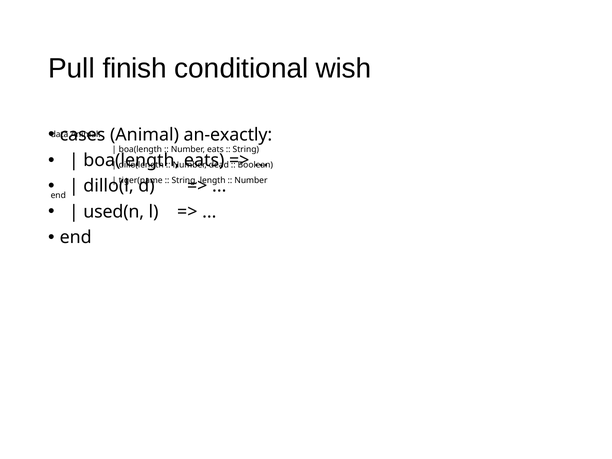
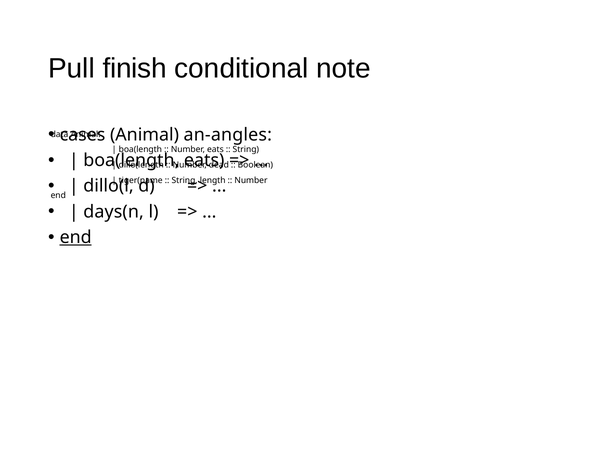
wish: wish -> note
an-exactly: an-exactly -> an-angles
used(n: used(n -> days(n
end at (76, 237) underline: none -> present
